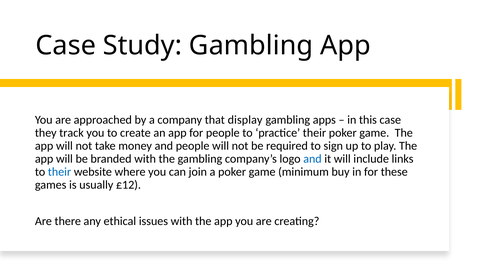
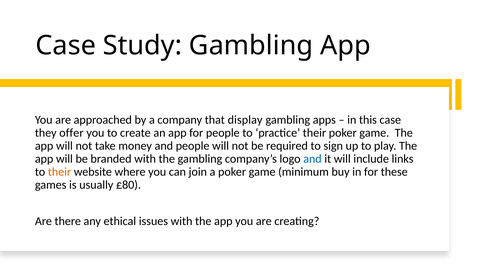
track: track -> offer
their at (59, 172) colour: blue -> orange
£12: £12 -> £80
